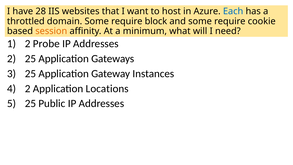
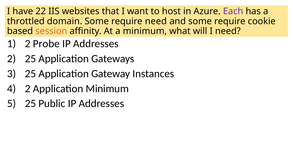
28: 28 -> 22
Each colour: blue -> purple
require block: block -> need
Application Locations: Locations -> Minimum
